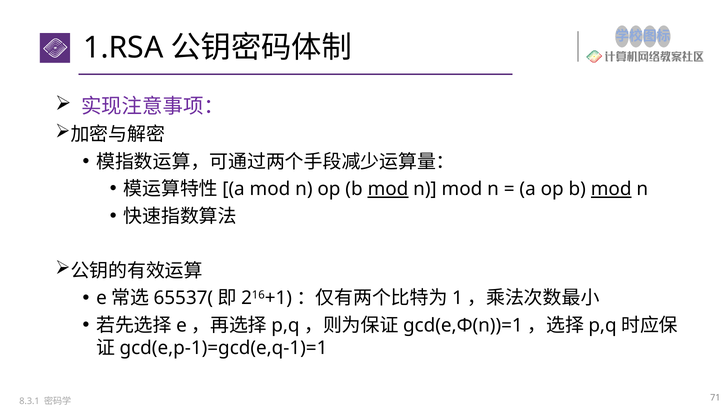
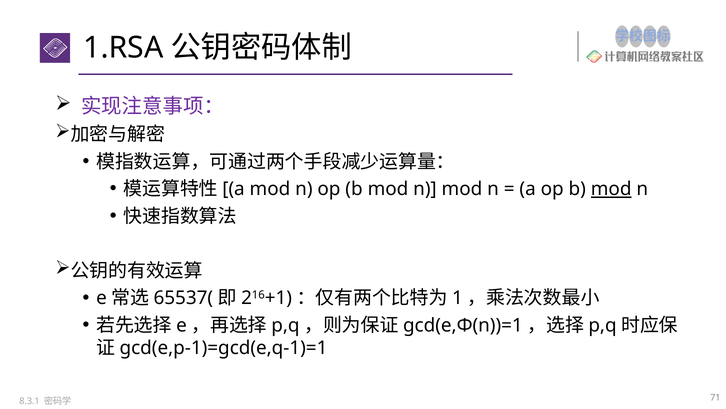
mod at (388, 189) underline: present -> none
